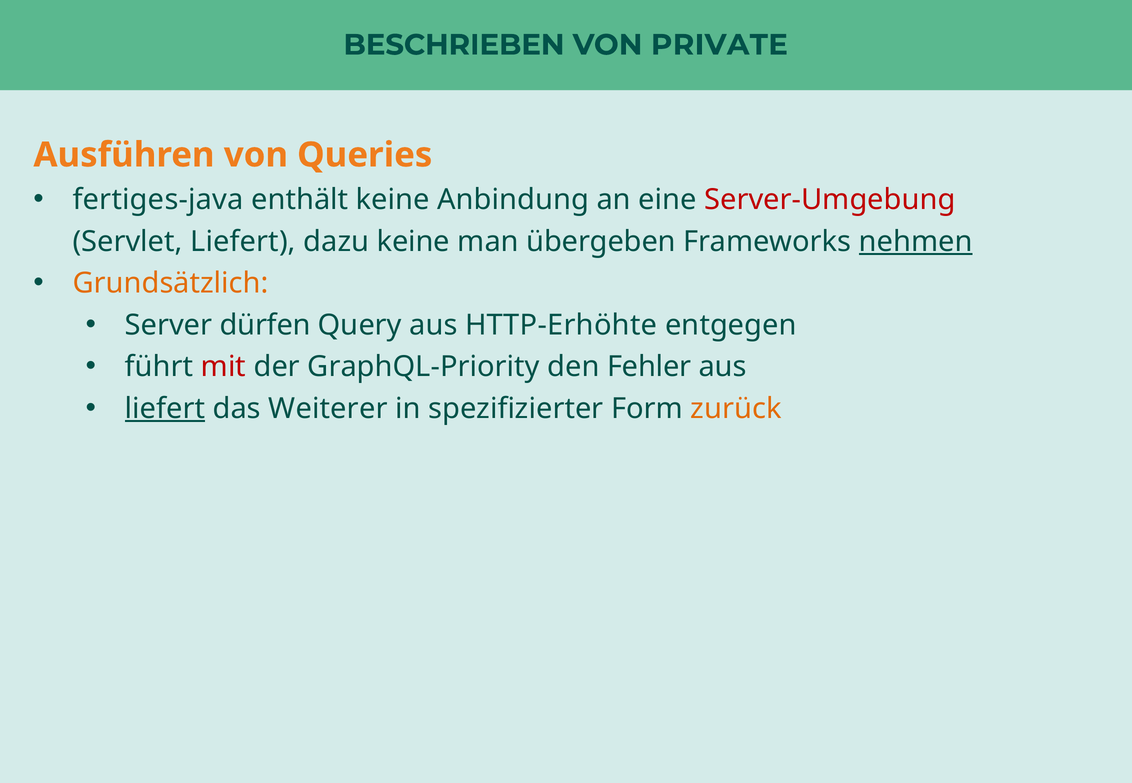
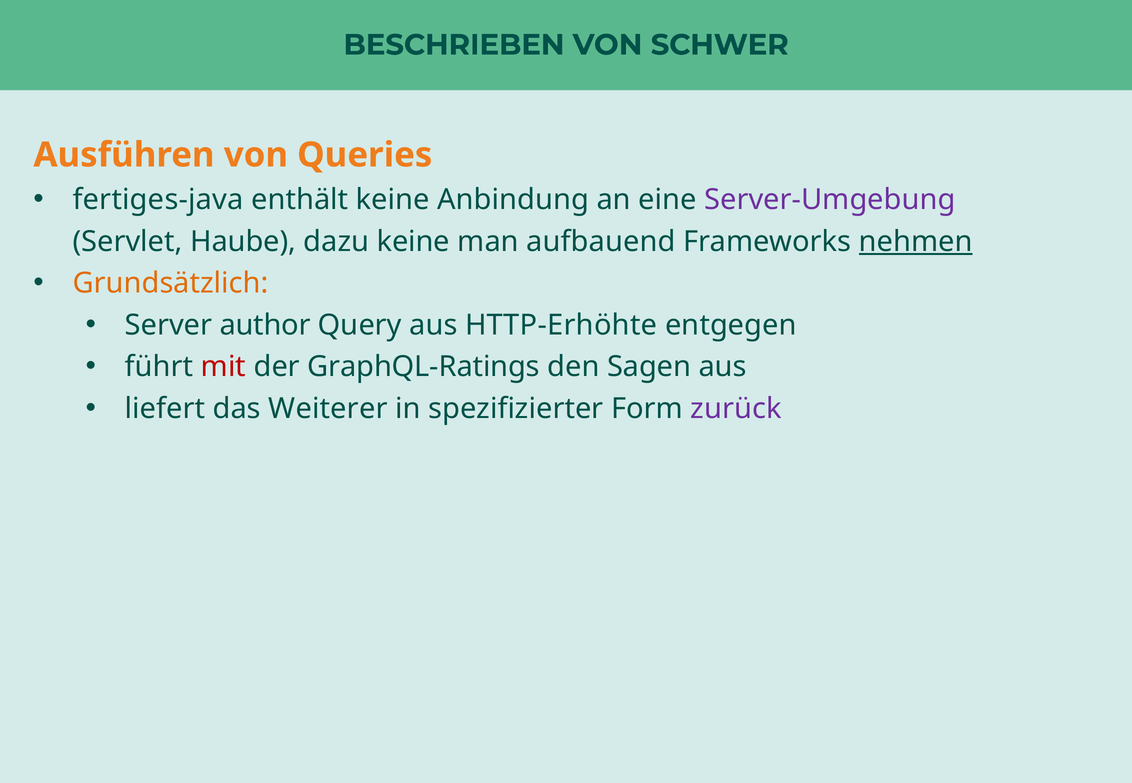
PRIVATE: PRIVATE -> SCHWER
Server-Umgebung colour: red -> purple
Servlet Liefert: Liefert -> Haube
übergeben: übergeben -> aufbauend
dürfen: dürfen -> author
GraphQL-Priority: GraphQL-Priority -> GraphQL-Ratings
Fehler: Fehler -> Sagen
liefert at (165, 409) underline: present -> none
zurück colour: orange -> purple
